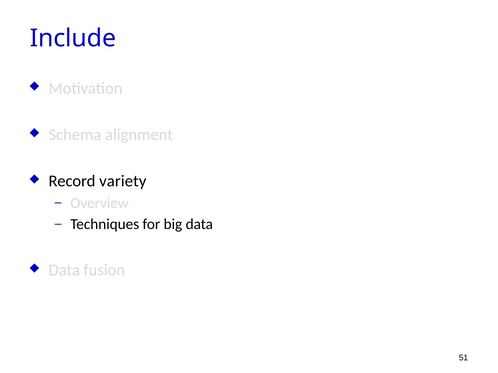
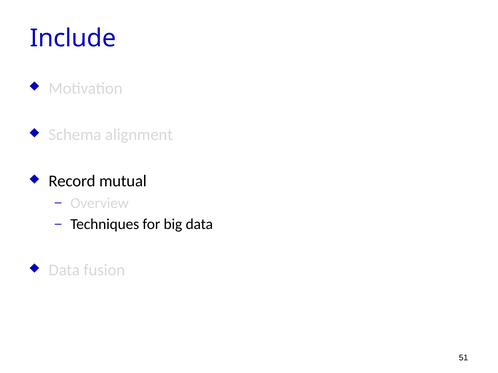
variety: variety -> mutual
